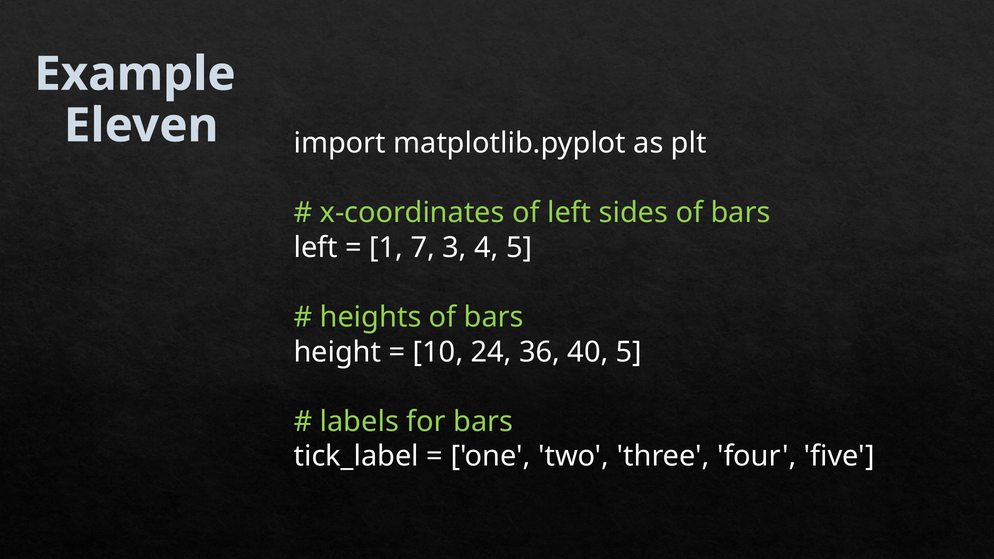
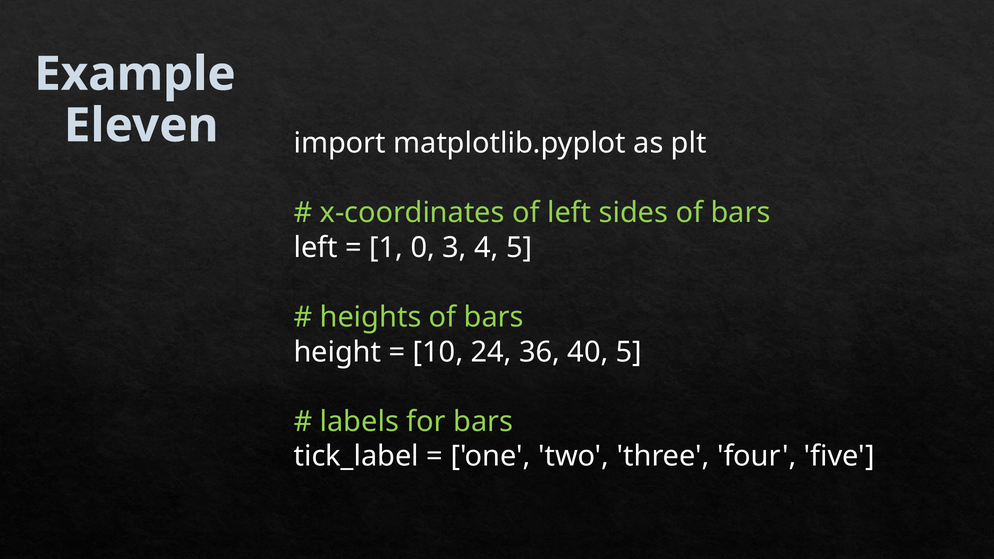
7: 7 -> 0
